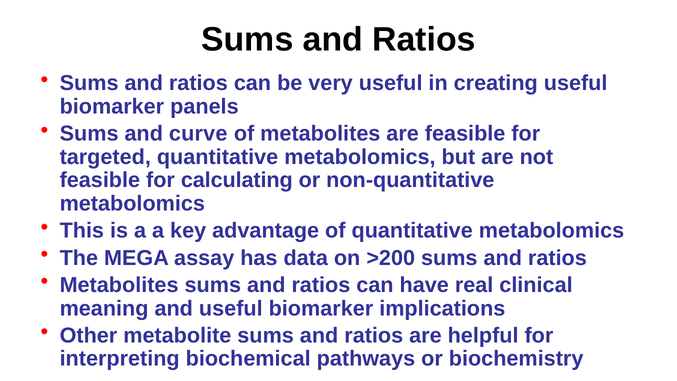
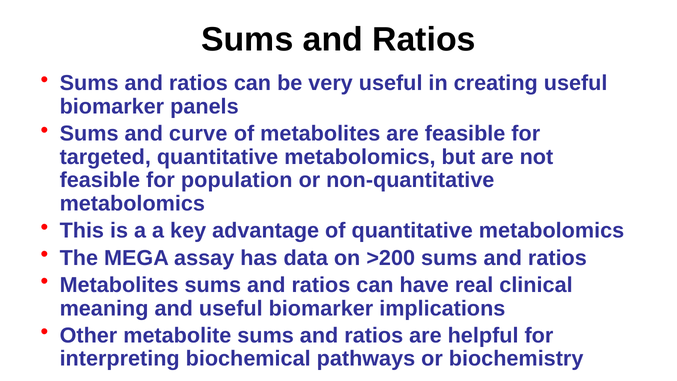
calculating: calculating -> population
